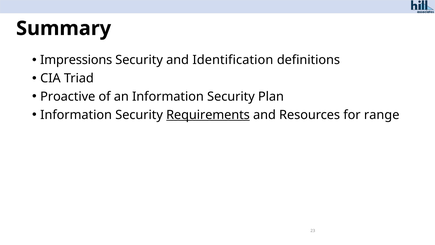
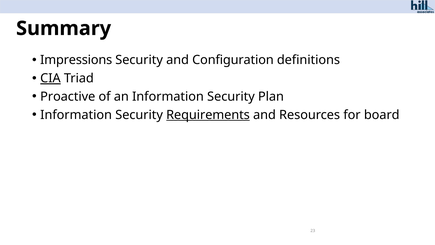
Identification: Identification -> Configuration
CIA underline: none -> present
range: range -> board
